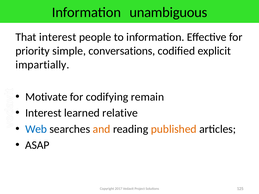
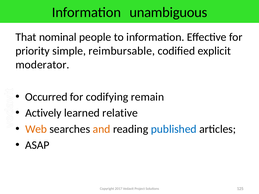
That interest: interest -> nominal
conversations: conversations -> reimbursable
impartially: impartially -> moderator
Motivate: Motivate -> Occurred
Interest at (43, 113): Interest -> Actively
Web colour: blue -> orange
published colour: orange -> blue
